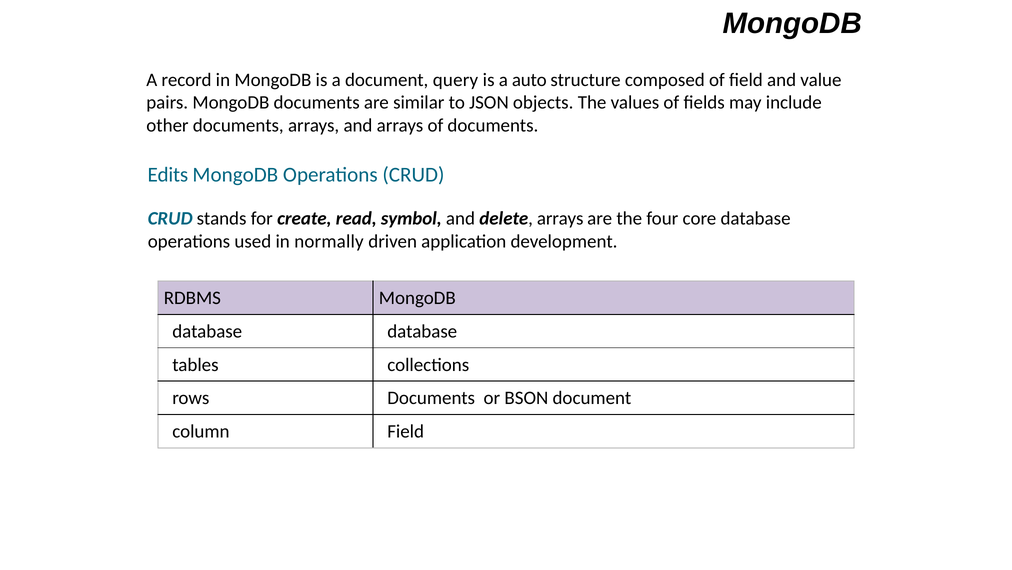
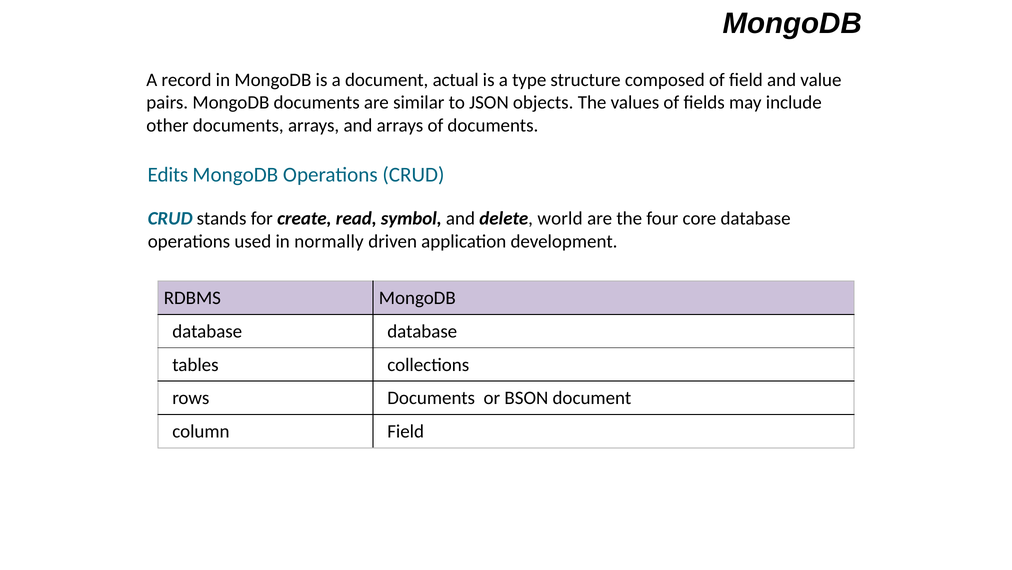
query: query -> actual
auto: auto -> type
delete arrays: arrays -> world
